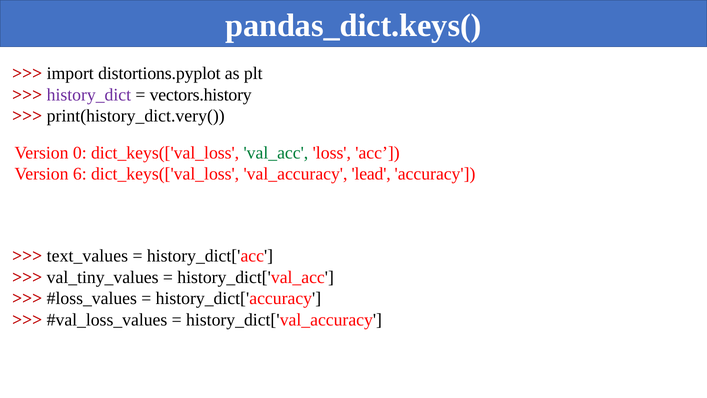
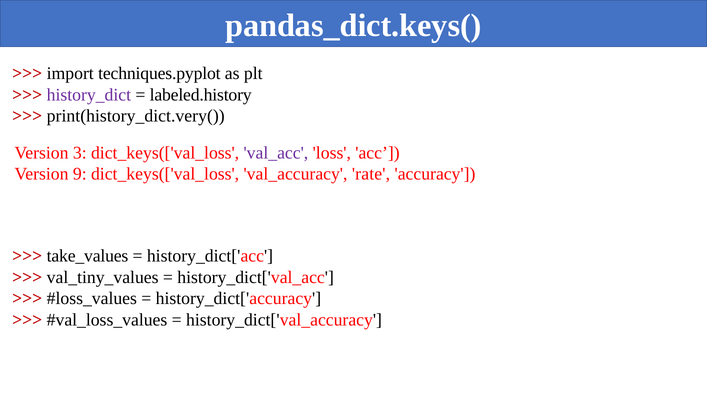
distortions.pyplot: distortions.pyplot -> techniques.pyplot
vectors.history: vectors.history -> labeled.history
0: 0 -> 3
val_acc colour: green -> purple
6: 6 -> 9
lead: lead -> rate
text_values: text_values -> take_values
